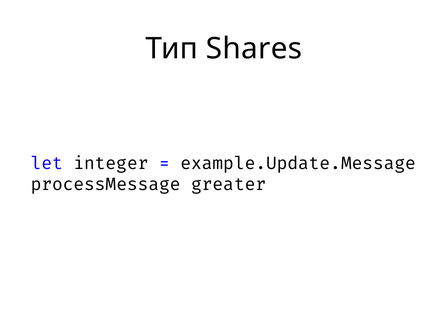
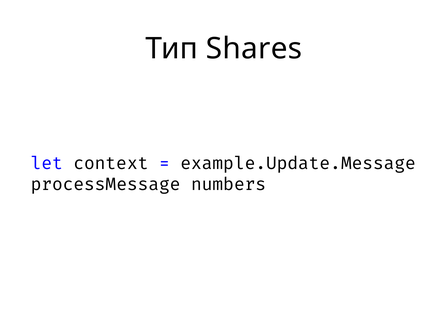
integer: integer -> context
greater: greater -> numbers
